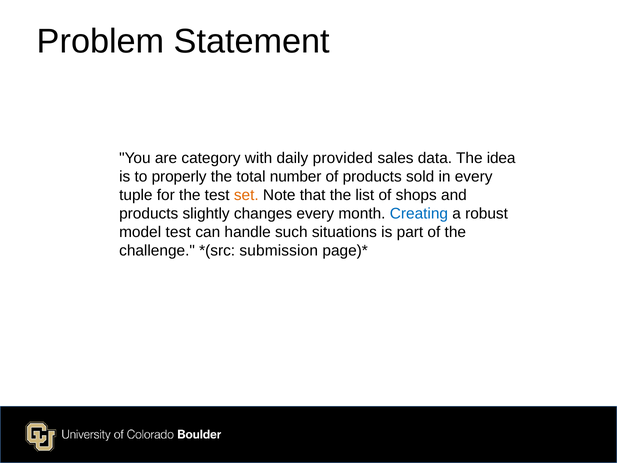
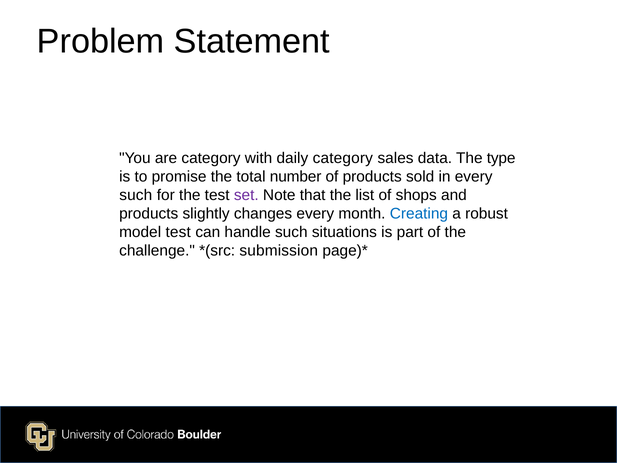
daily provided: provided -> category
idea: idea -> type
properly: properly -> promise
tuple at (136, 195): tuple -> such
set colour: orange -> purple
